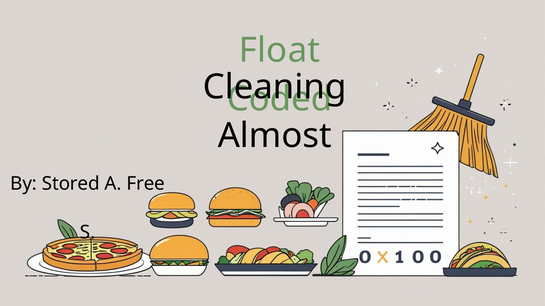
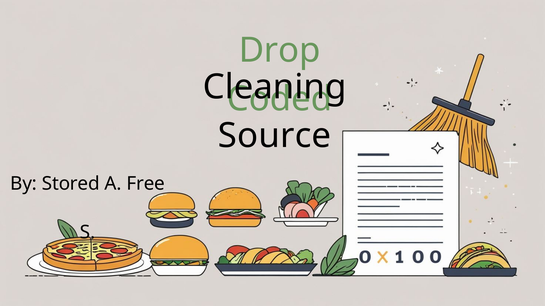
Float: Float -> Drop
Almost: Almost -> Source
